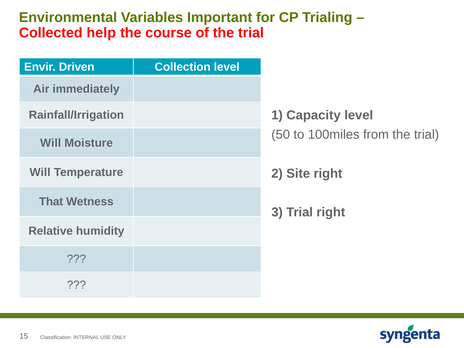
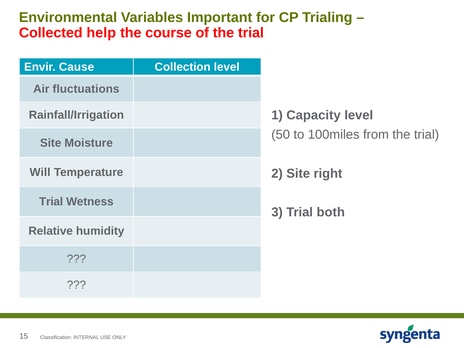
Driven: Driven -> Cause
immediately: immediately -> fluctuations
Will at (51, 143): Will -> Site
That at (51, 202): That -> Trial
Trial right: right -> both
